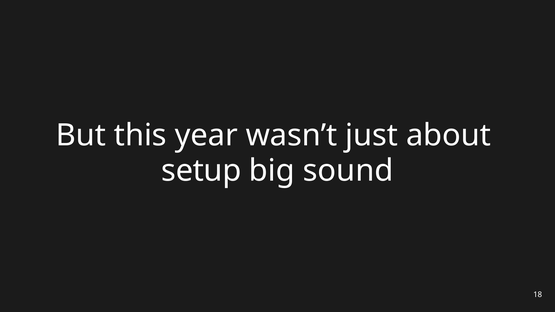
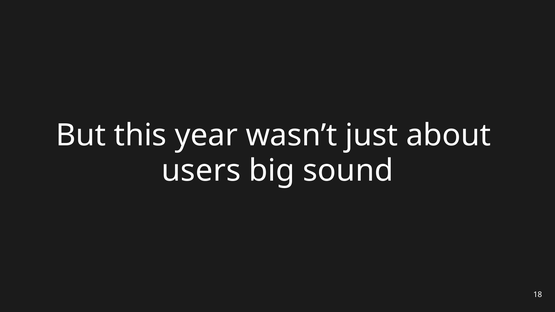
setup: setup -> users
